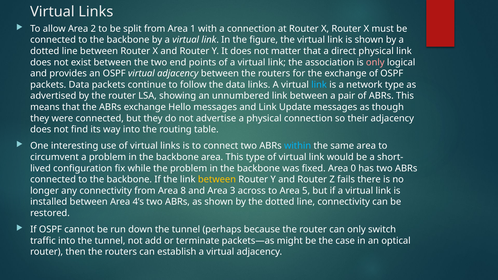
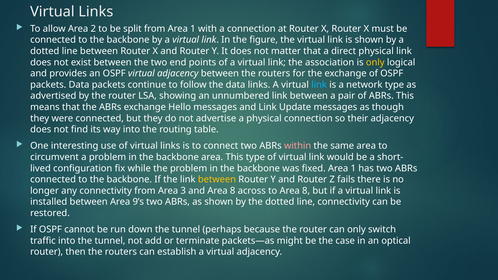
only at (375, 62) colour: pink -> yellow
within colour: light blue -> pink
fixed Area 0: 0 -> 1
8: 8 -> 3
and Area 3: 3 -> 8
to Area 5: 5 -> 8
4’s: 4’s -> 9’s
